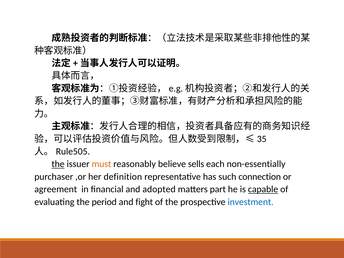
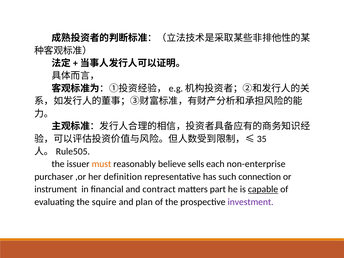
the at (58, 164) underline: present -> none
non-essentially: non-essentially -> non-enterprise
agreement: agreement -> instrument
adopted: adopted -> contract
period: period -> squire
fight: fight -> plan
investment colour: blue -> purple
